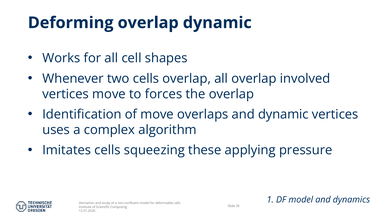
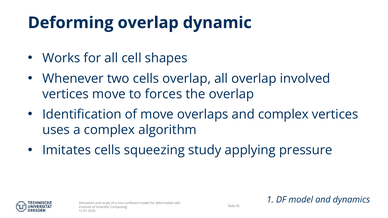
and dynamic: dynamic -> complex
squeezing these: these -> study
